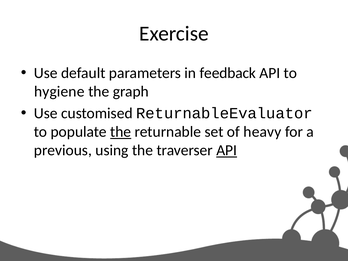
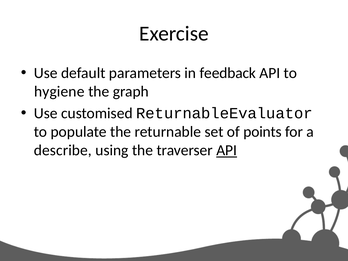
the at (121, 132) underline: present -> none
heavy: heavy -> points
previous: previous -> describe
